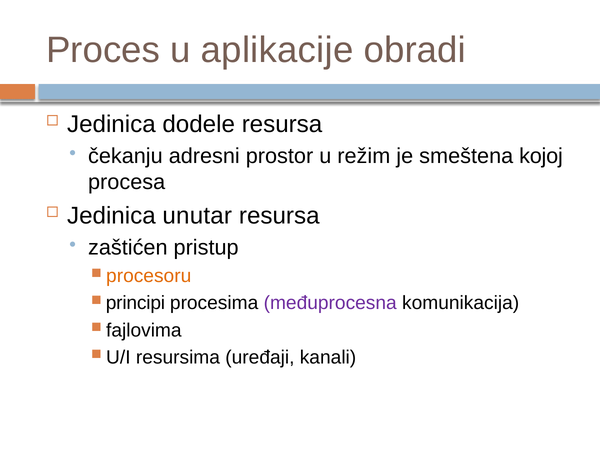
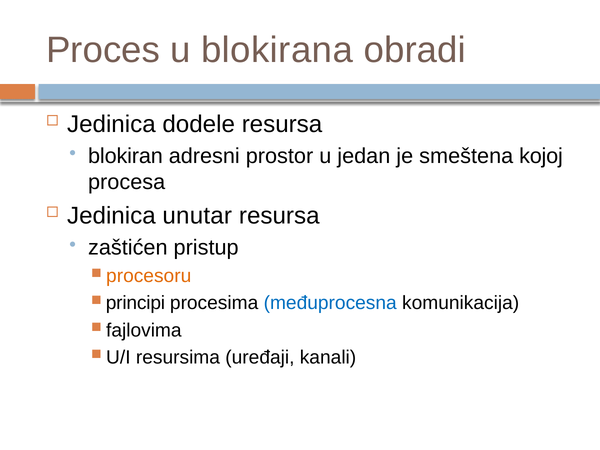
aplikacije: aplikacije -> blokirana
čekanju: čekanju -> blokiran
režim: režim -> jedan
međuprocesna colour: purple -> blue
